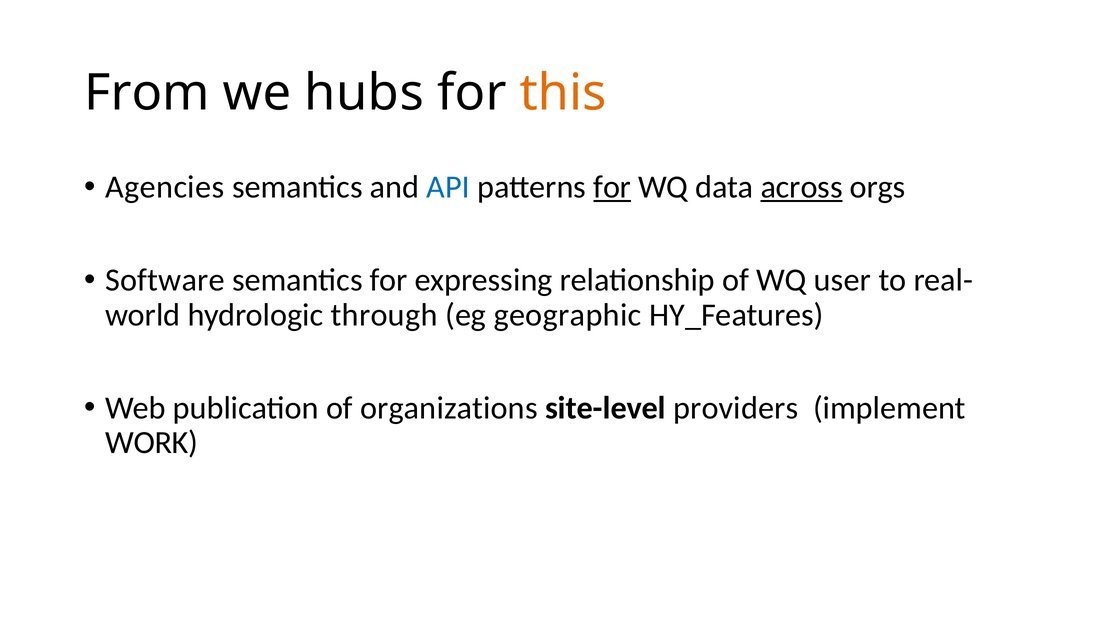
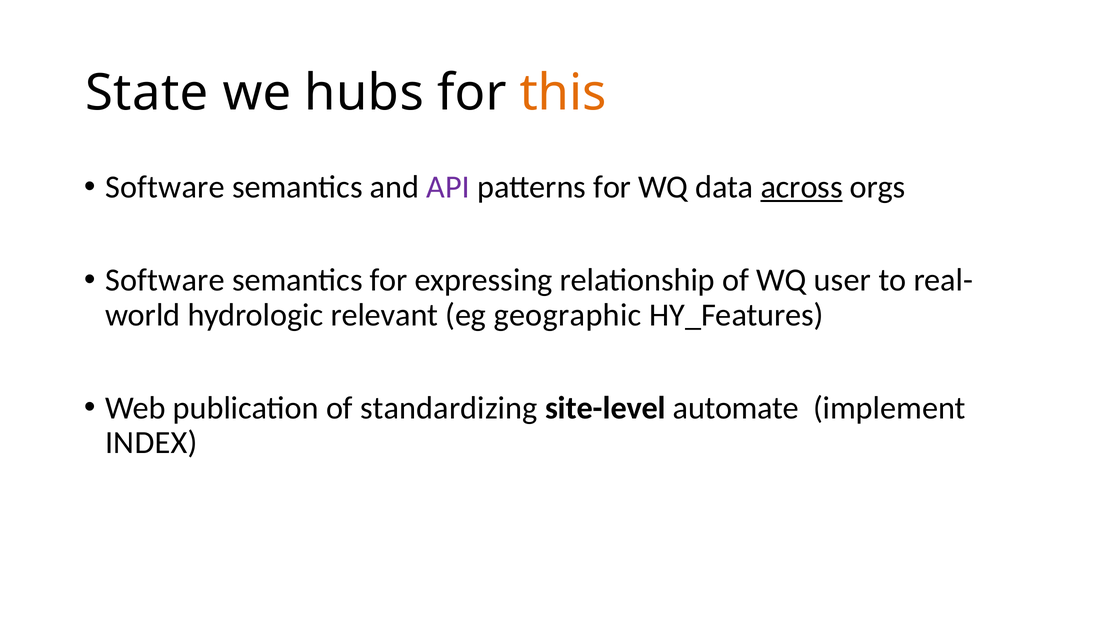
From: From -> State
Agencies at (165, 187): Agencies -> Software
API colour: blue -> purple
for at (612, 187) underline: present -> none
through: through -> relevant
organizations: organizations -> standardizing
providers: providers -> automate
WORK: WORK -> INDEX
